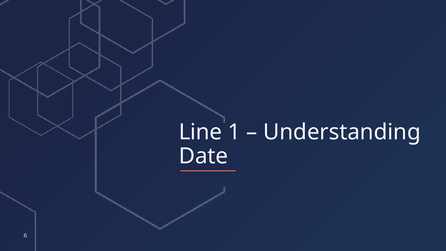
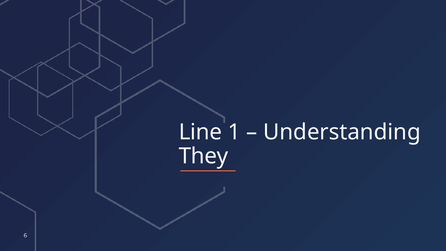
Date: Date -> They
